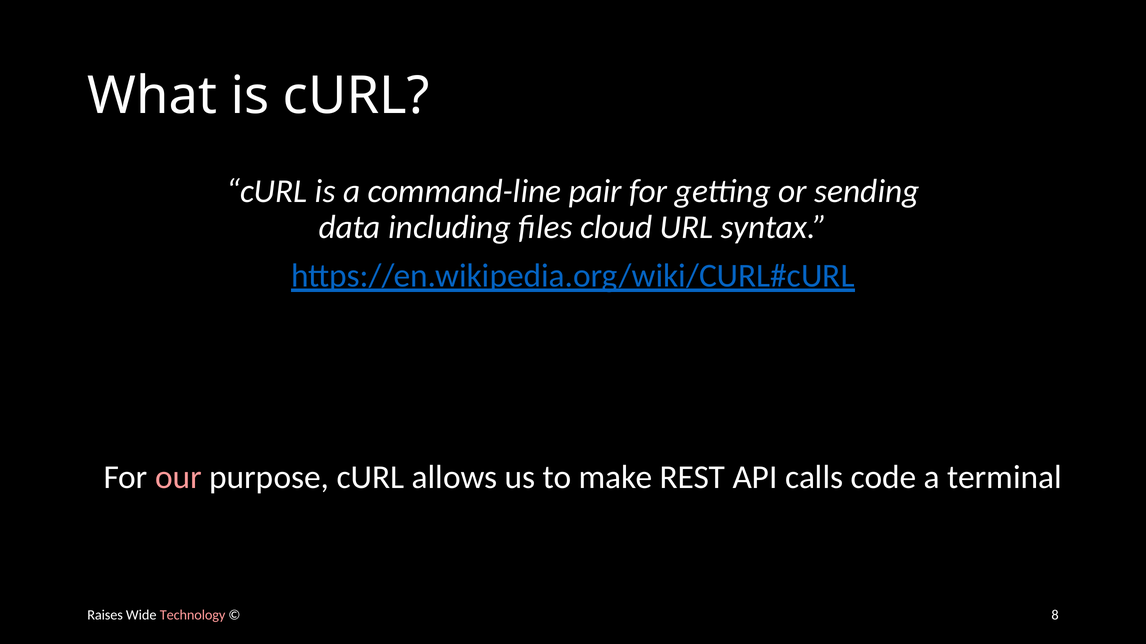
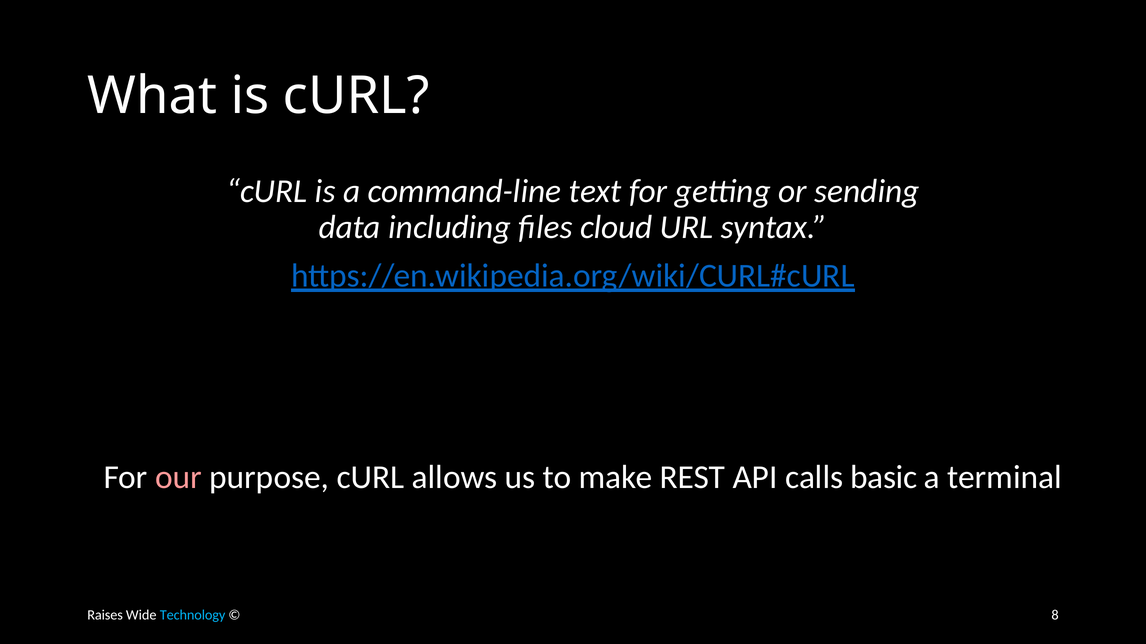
pair: pair -> text
code: code -> basic
Technology colour: pink -> light blue
